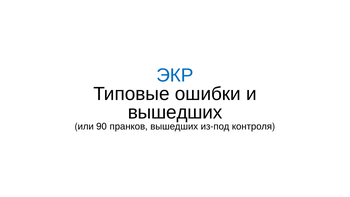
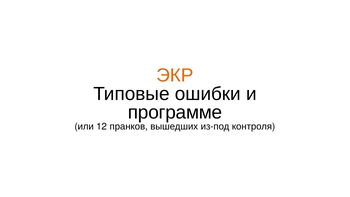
ЭКР colour: blue -> orange
вышедших at (175, 112): вышедших -> программе
90: 90 -> 12
